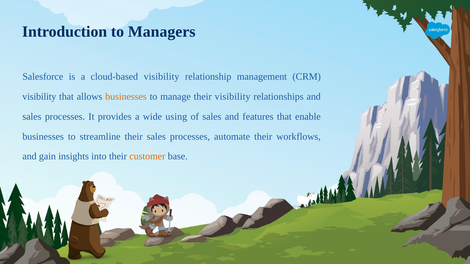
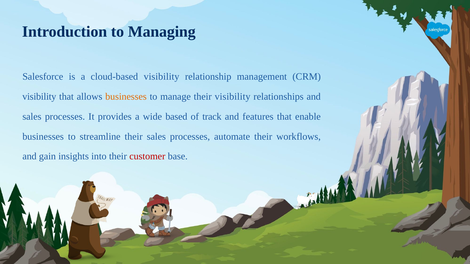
Managers: Managers -> Managing
using: using -> based
of sales: sales -> track
customer colour: orange -> red
